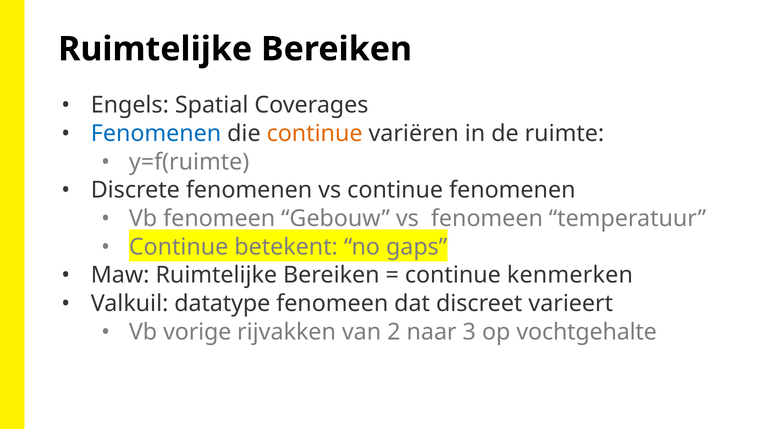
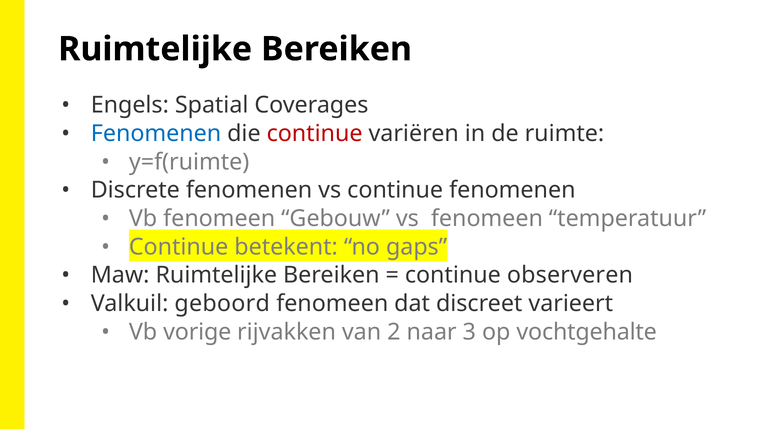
continue at (315, 134) colour: orange -> red
kenmerken: kenmerken -> observeren
datatype: datatype -> geboord
